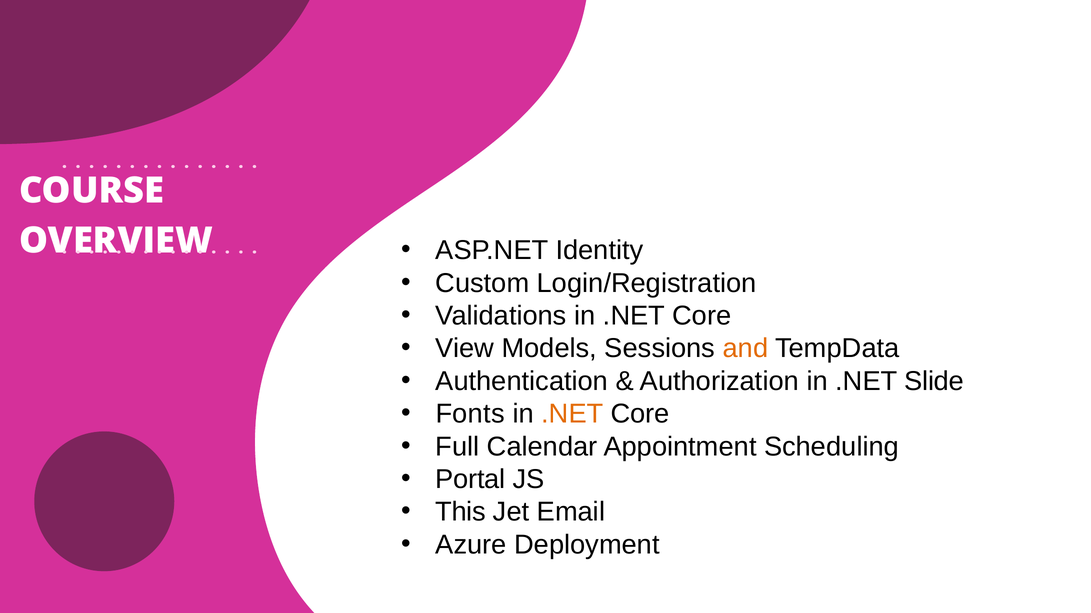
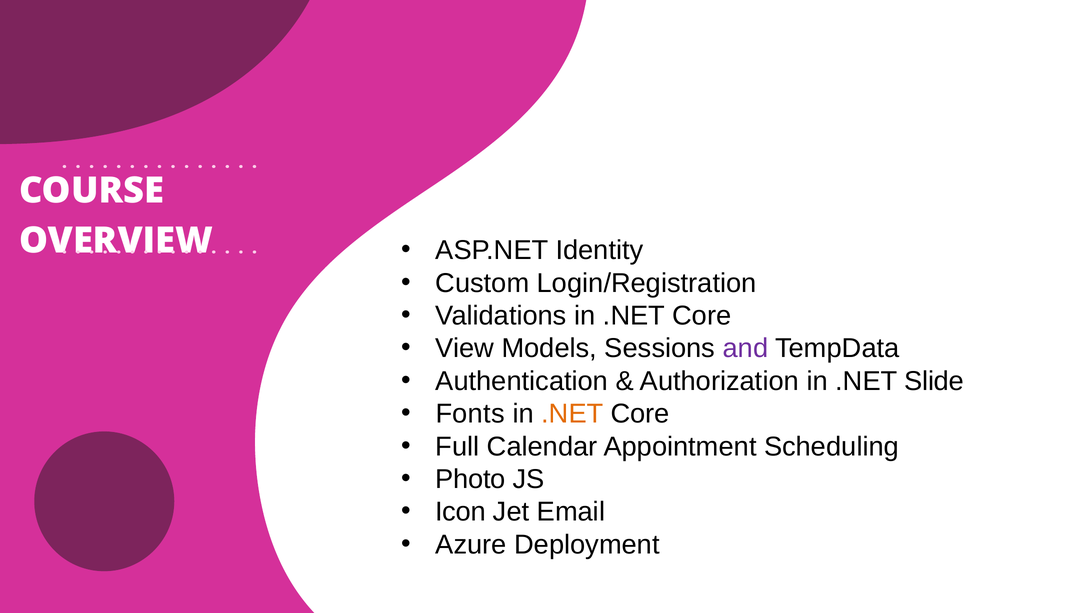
and colour: orange -> purple
Portal: Portal -> Photo
This: This -> Icon
